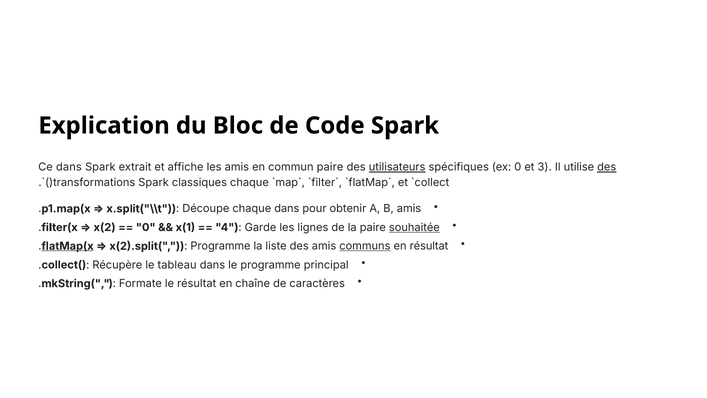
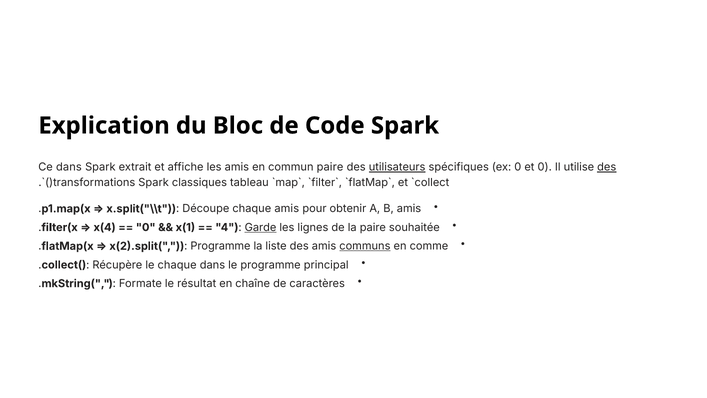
et 3: 3 -> 0
classiques chaque: chaque -> tableau
chaque dans: dans -> amis
x(2: x(2 -> x(4
Garde underline: none -> present
souhaitée underline: present -> none
flatMap(x underline: present -> none
en résultat: résultat -> comme
le tableau: tableau -> chaque
